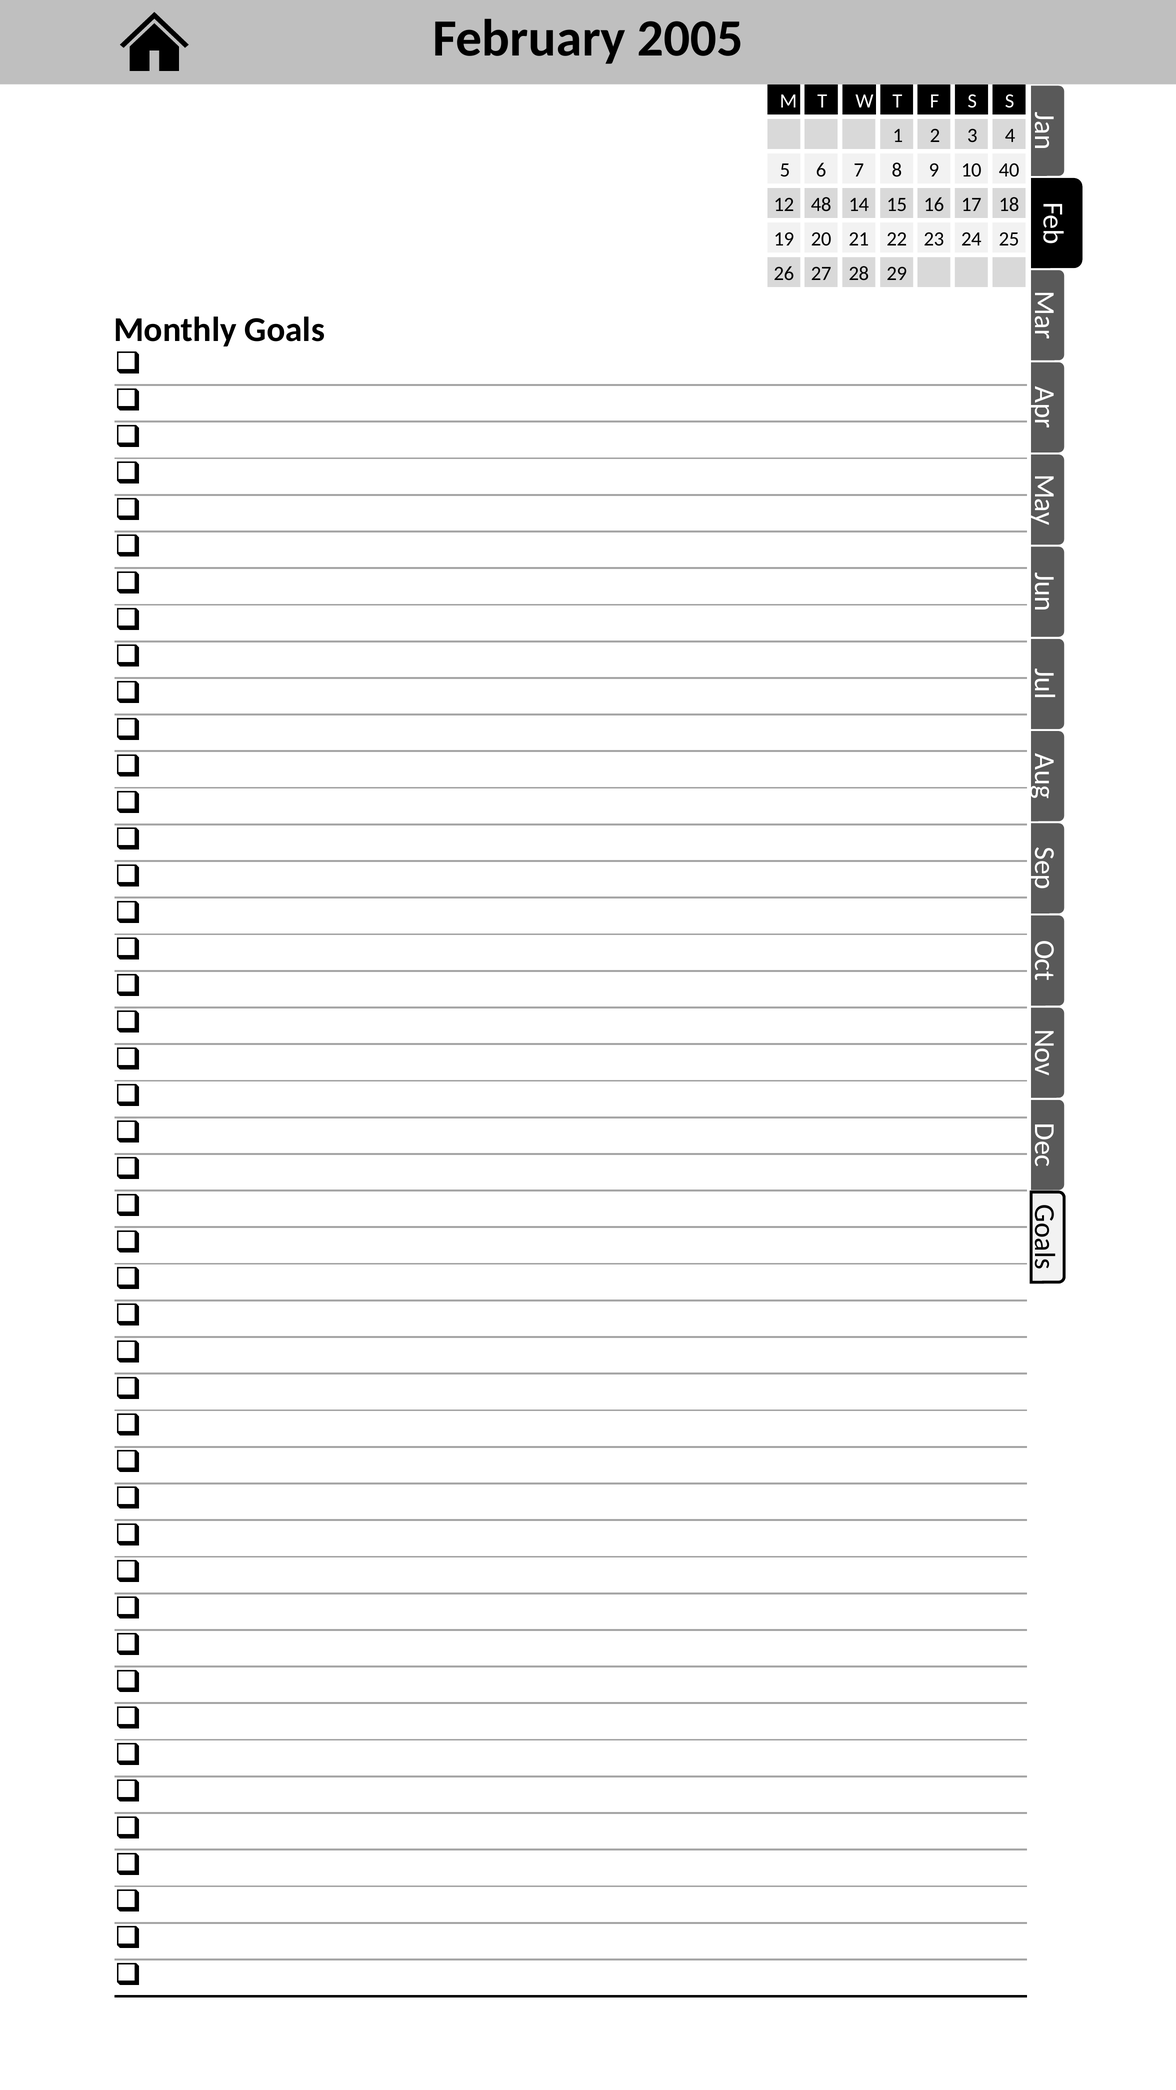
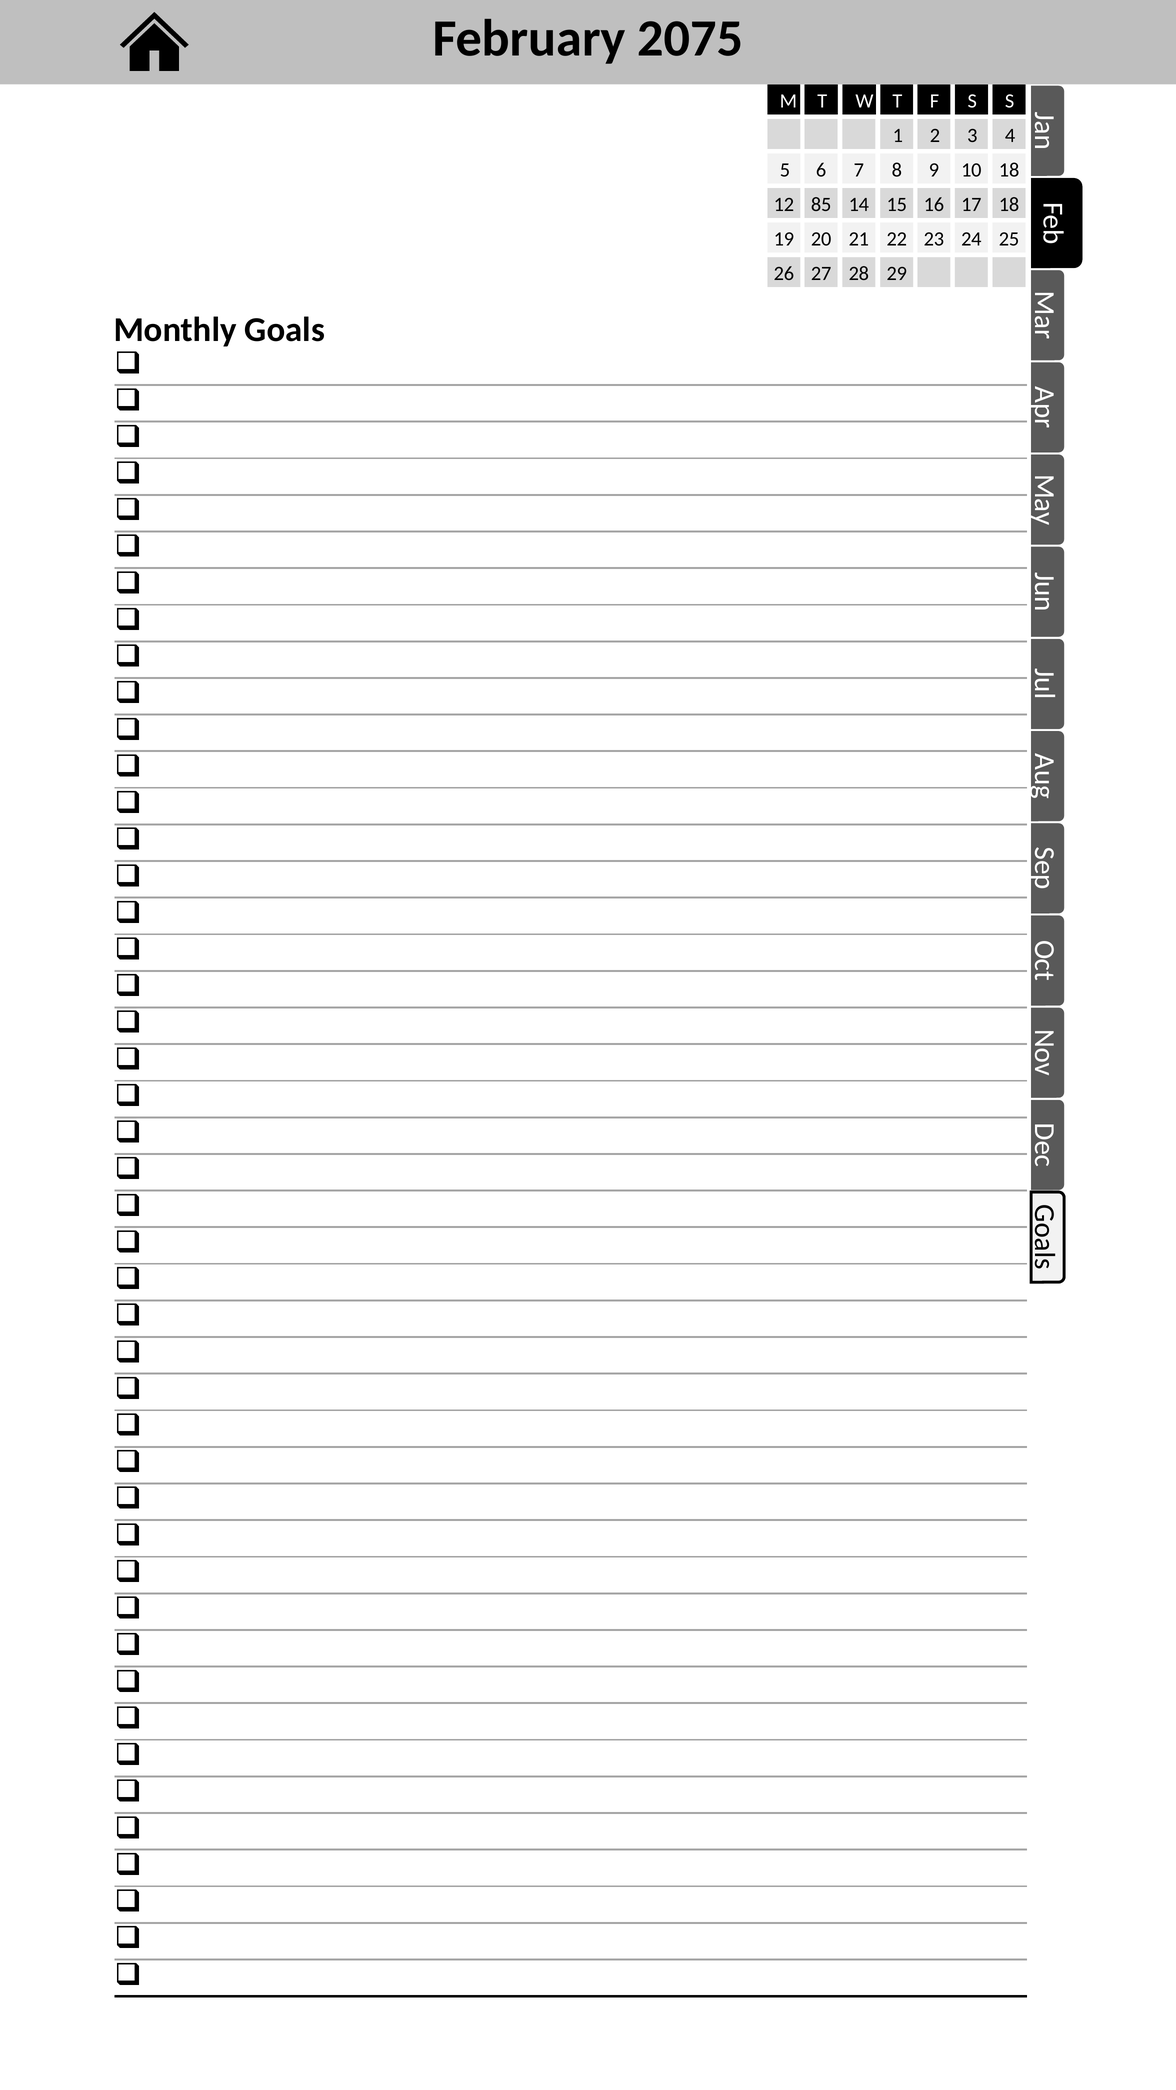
2005: 2005 -> 2075
10 40: 40 -> 18
48: 48 -> 85
